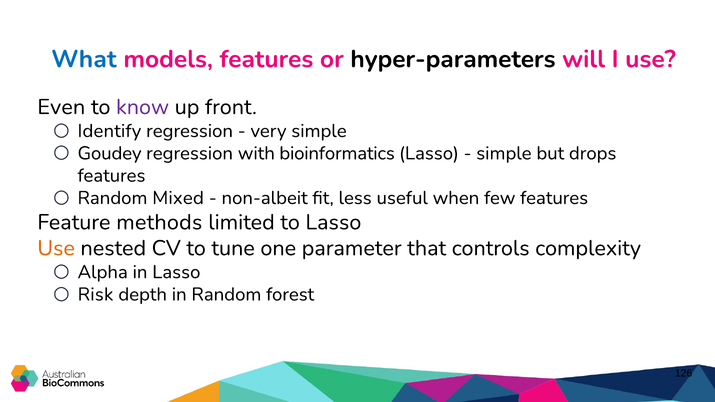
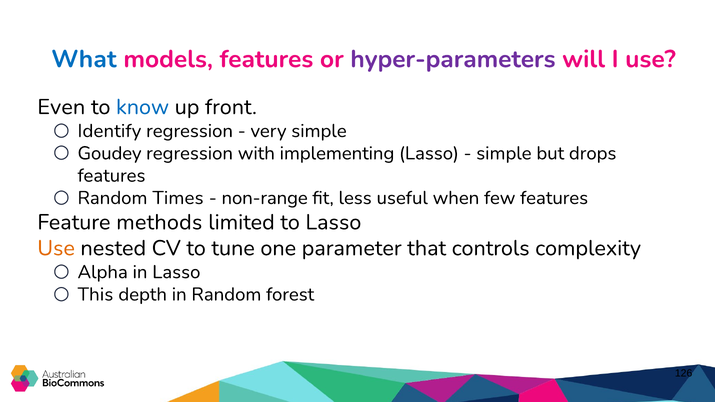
hyper-parameters colour: black -> purple
know colour: purple -> blue
bioinformatics: bioinformatics -> implementing
Mixed: Mixed -> Times
non-albeit: non-albeit -> non-range
Risk: Risk -> This
